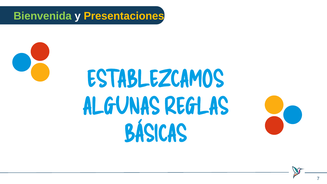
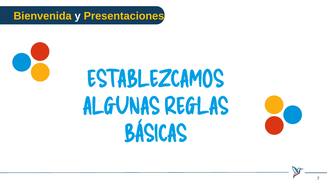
Bienvenida colour: light green -> yellow
